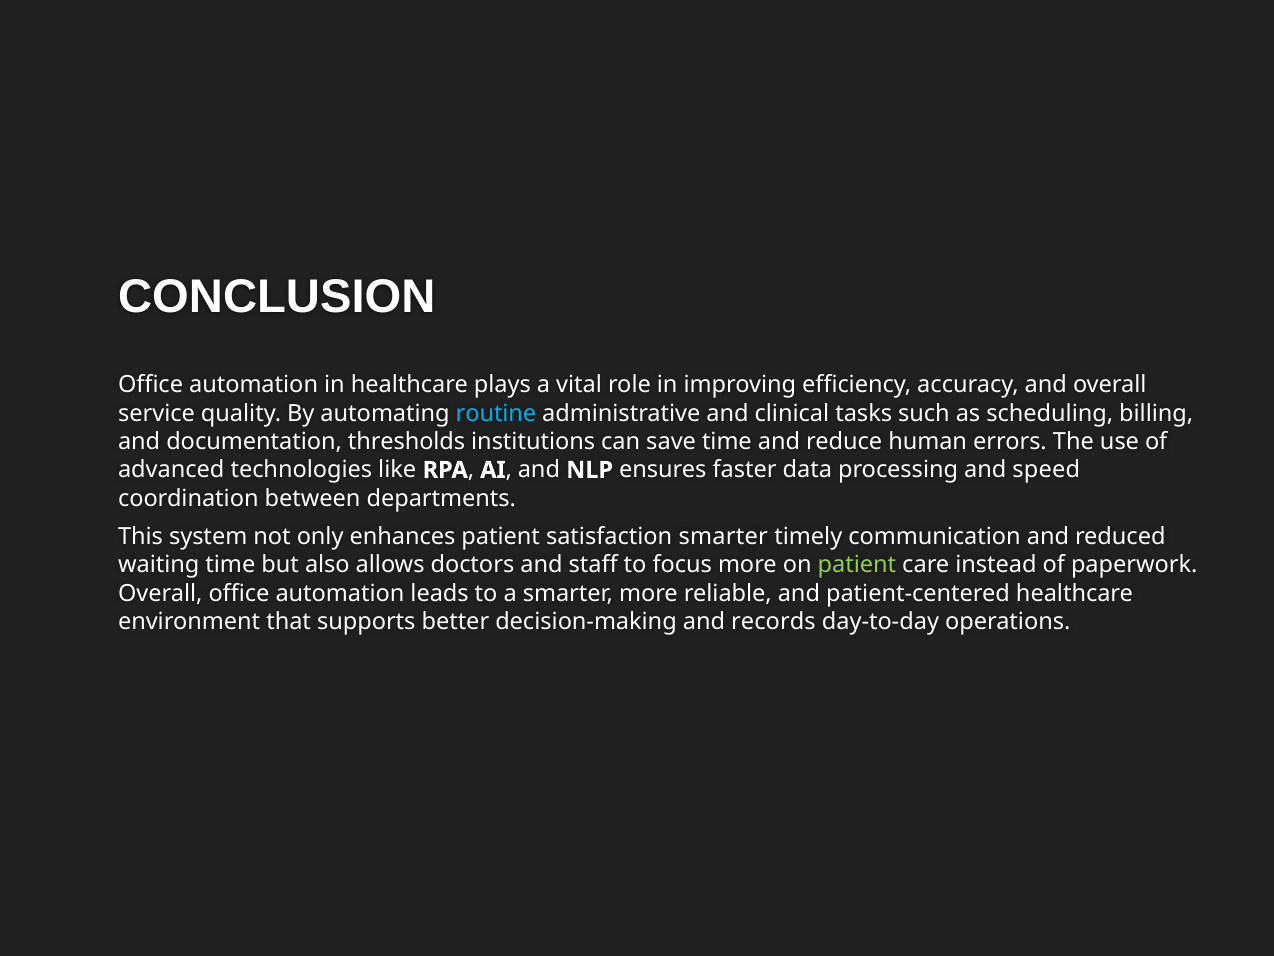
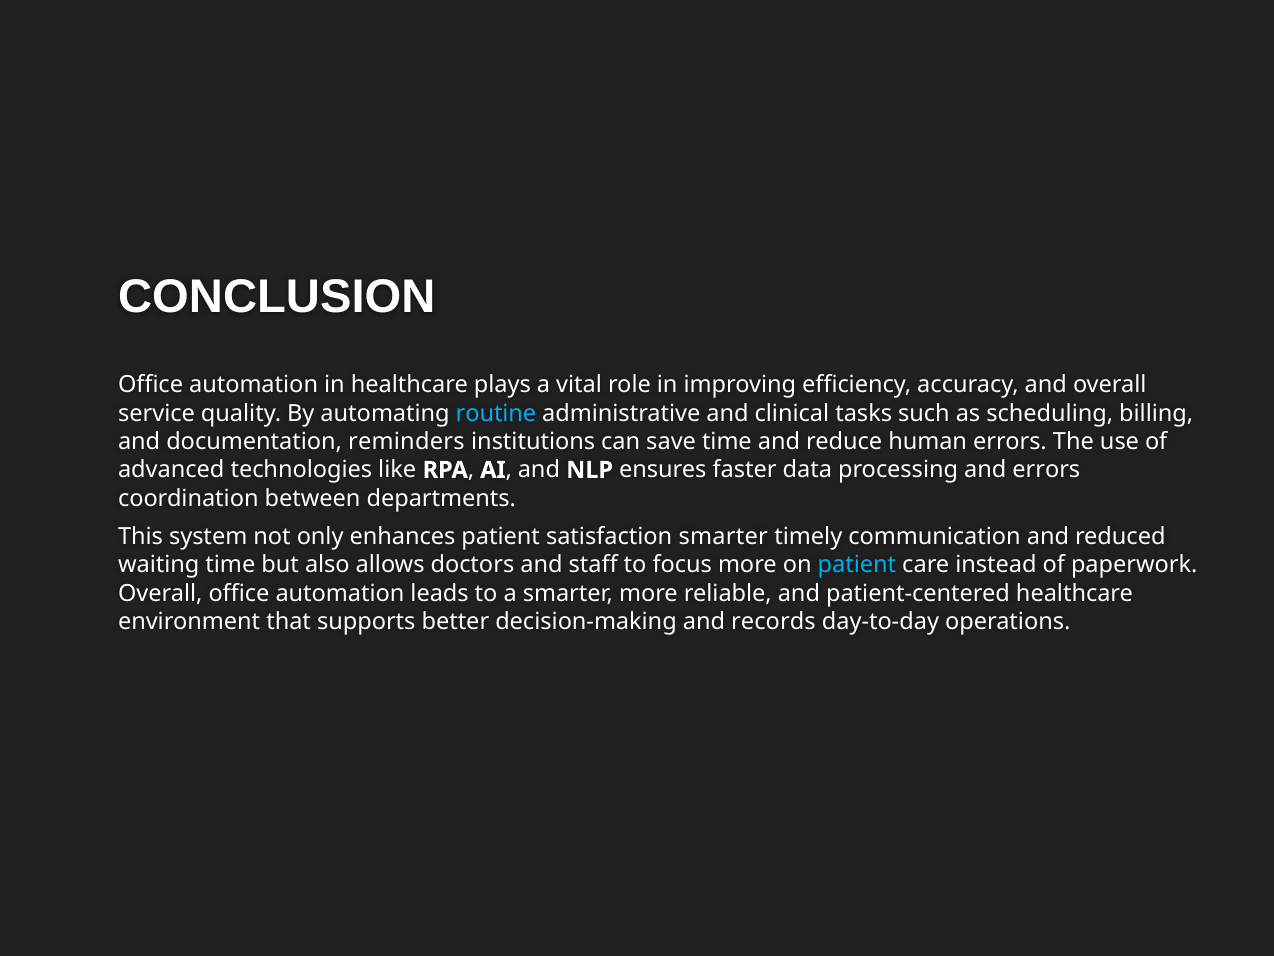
thresholds: thresholds -> reminders
and speed: speed -> errors
patient at (857, 565) colour: light green -> light blue
